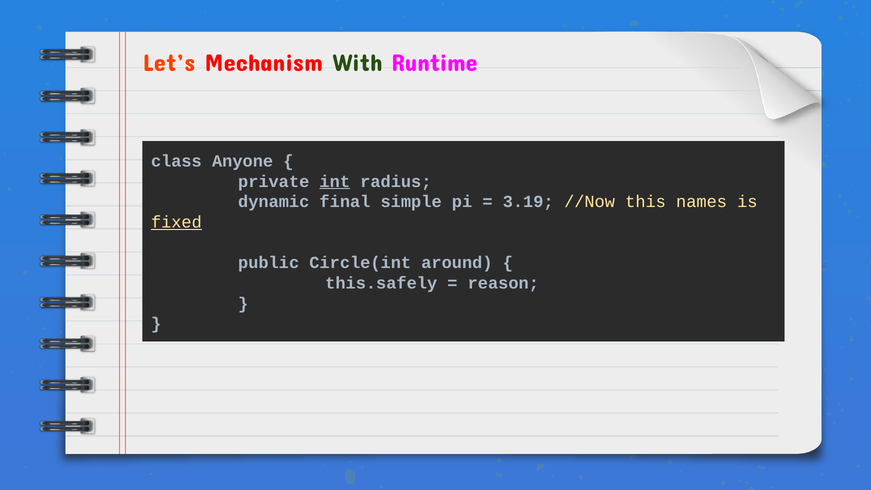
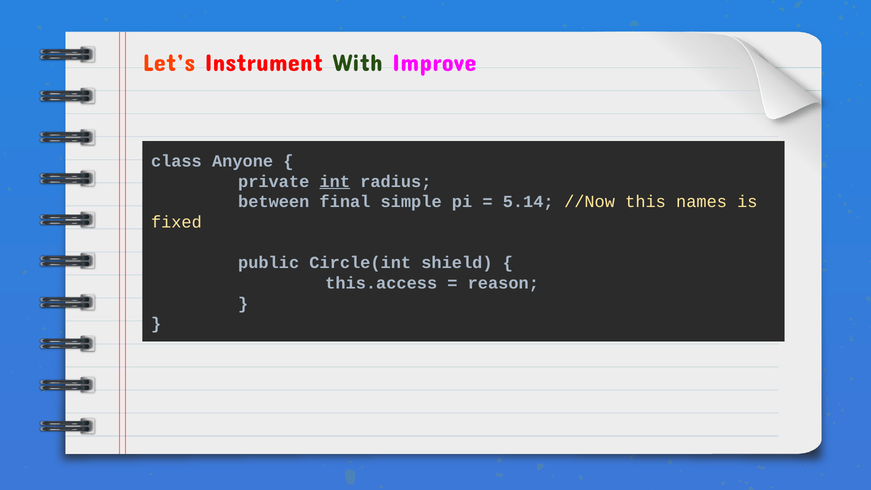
Mechanism: Mechanism -> Instrument
Runtime: Runtime -> Improve
dynamic: dynamic -> between
3.19: 3.19 -> 5.14
fixed underline: present -> none
around: around -> shield
this.safely: this.safely -> this.access
